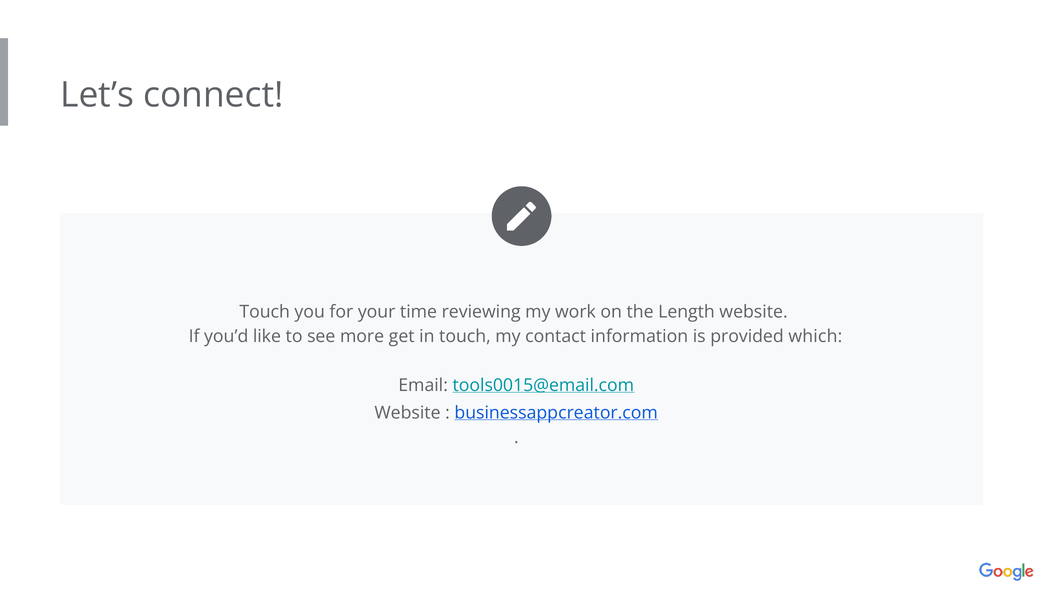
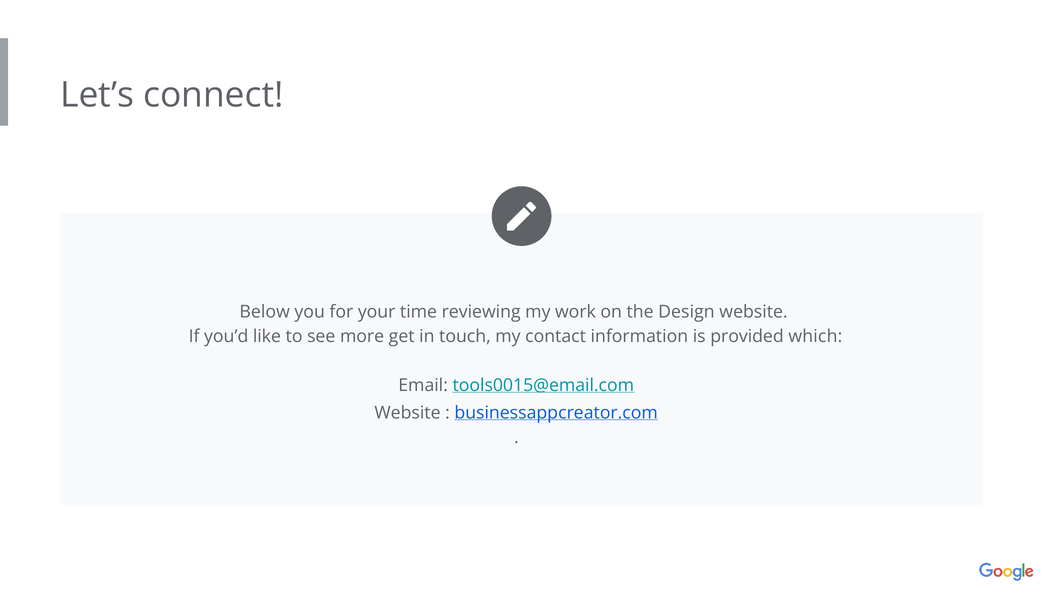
Touch at (265, 312): Touch -> Below
Length: Length -> Design
